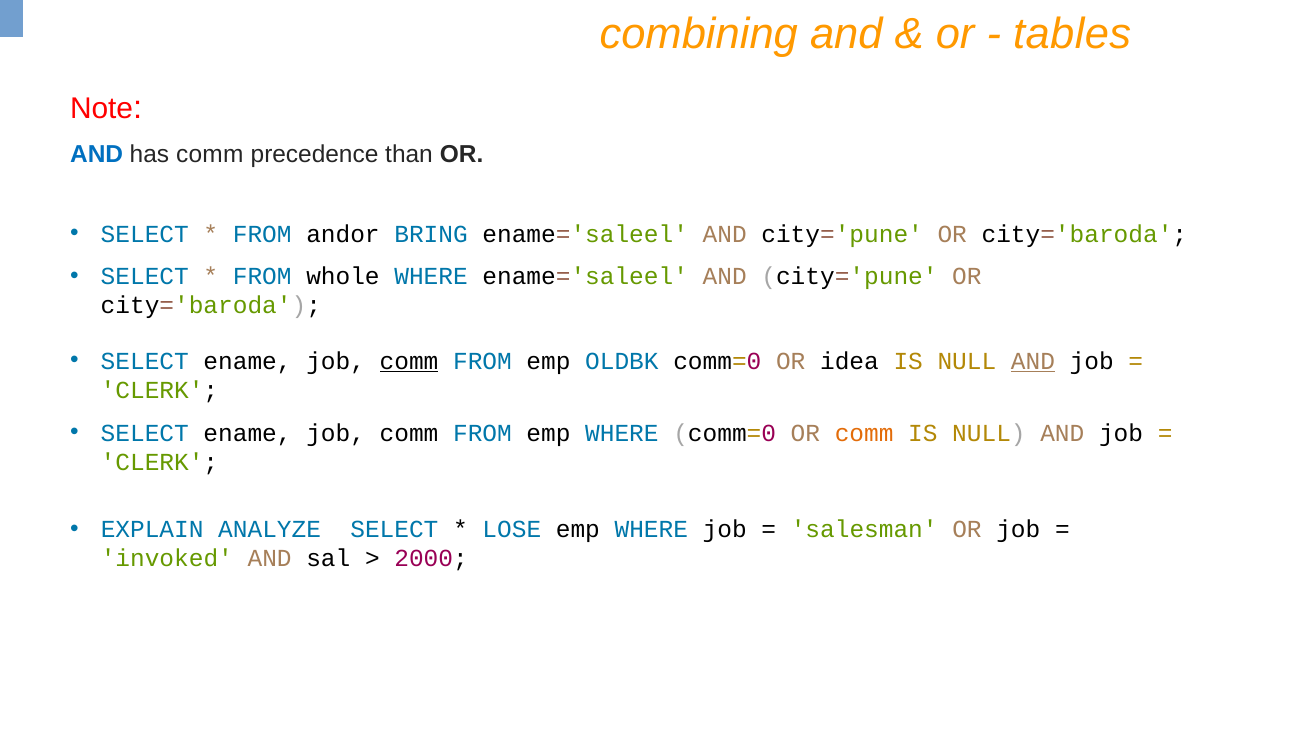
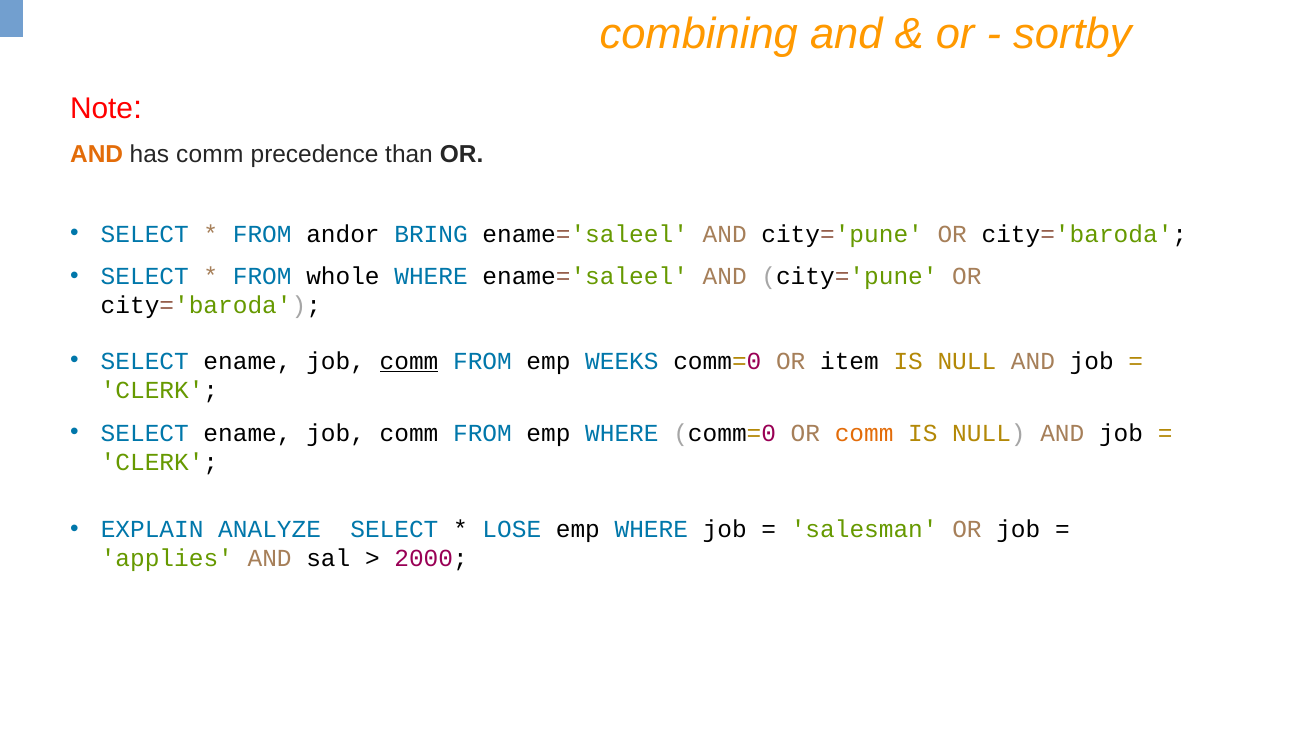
tables: tables -> sortby
AND at (97, 154) colour: blue -> orange
OLDBK: OLDBK -> WEEKS
idea: idea -> item
AND at (1033, 361) underline: present -> none
invoked: invoked -> applies
